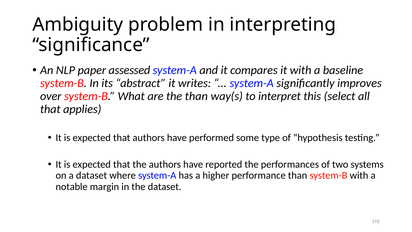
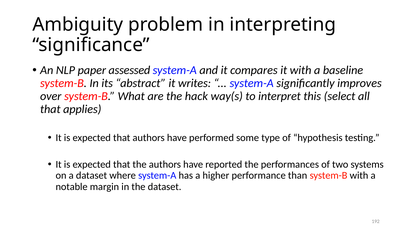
the than: than -> hack
